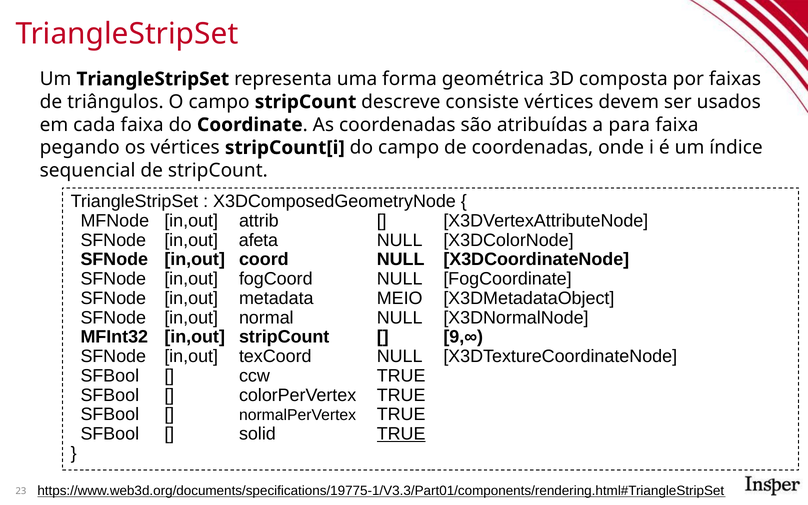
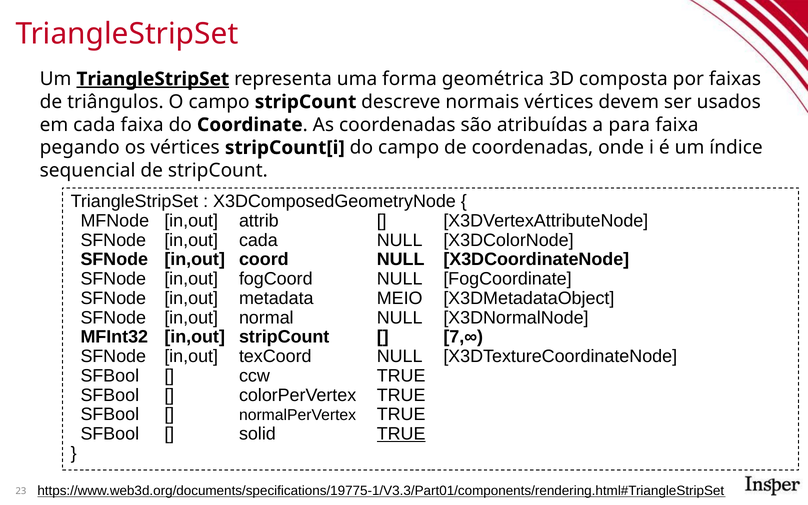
TriangleStripSet at (153, 79) underline: none -> present
consiste: consiste -> normais
in,out afeta: afeta -> cada
9,∞: 9,∞ -> 7,∞
